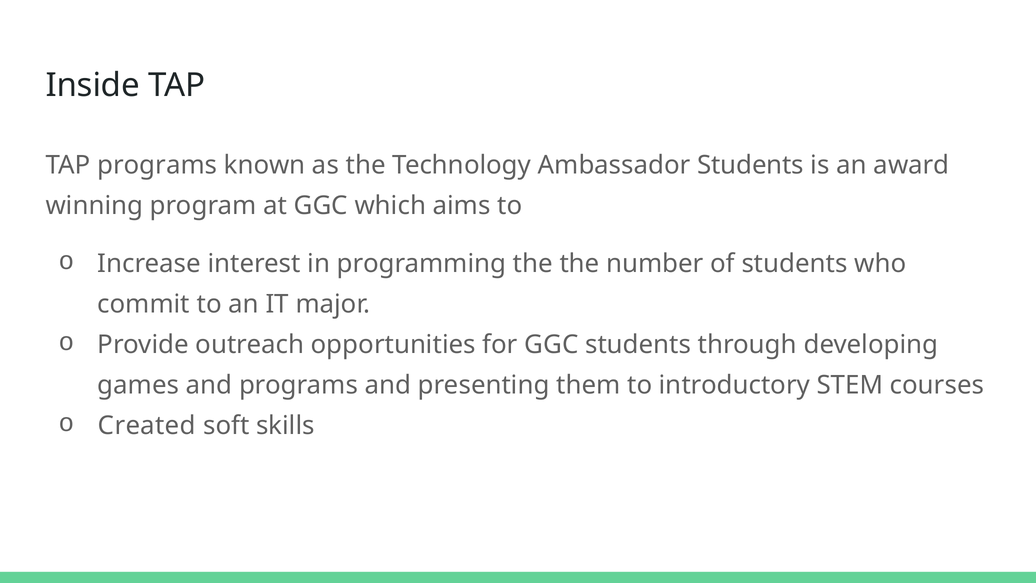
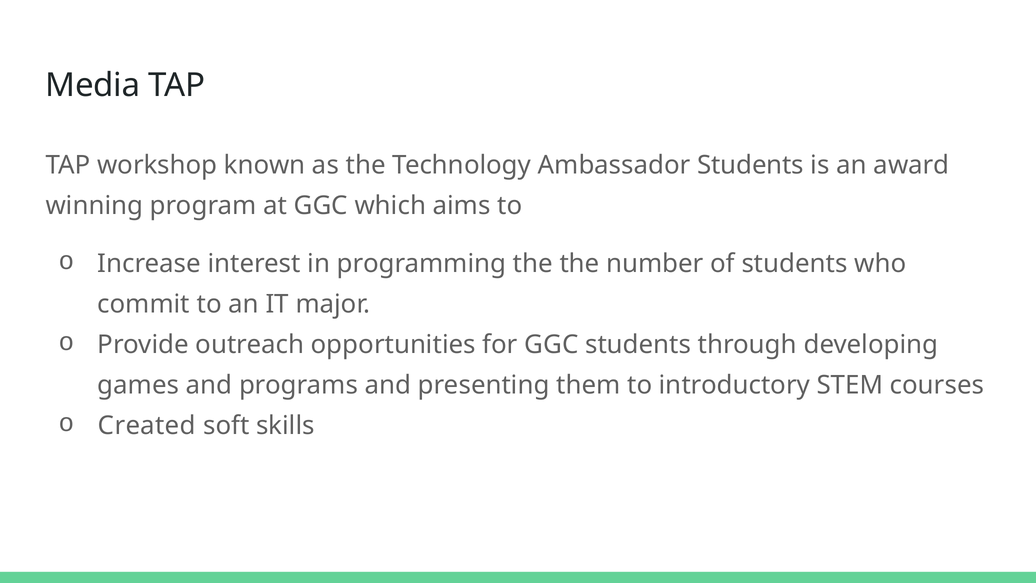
Inside: Inside -> Media
TAP programs: programs -> workshop
